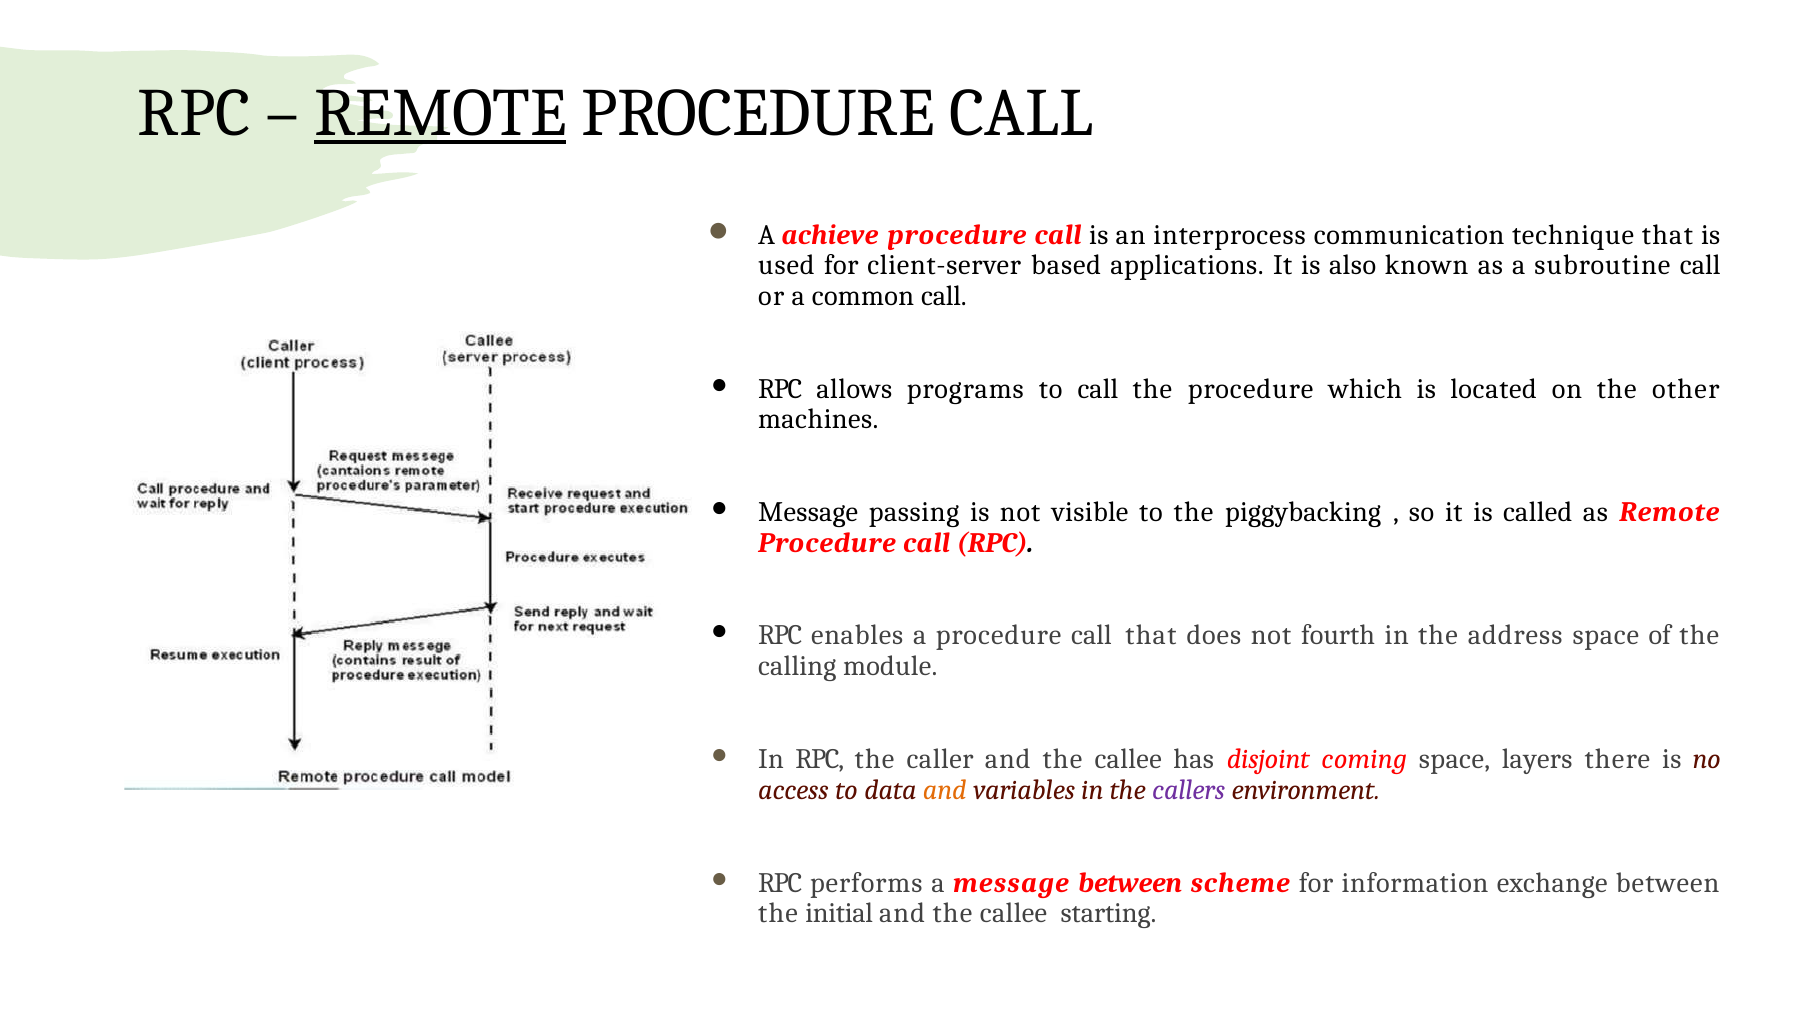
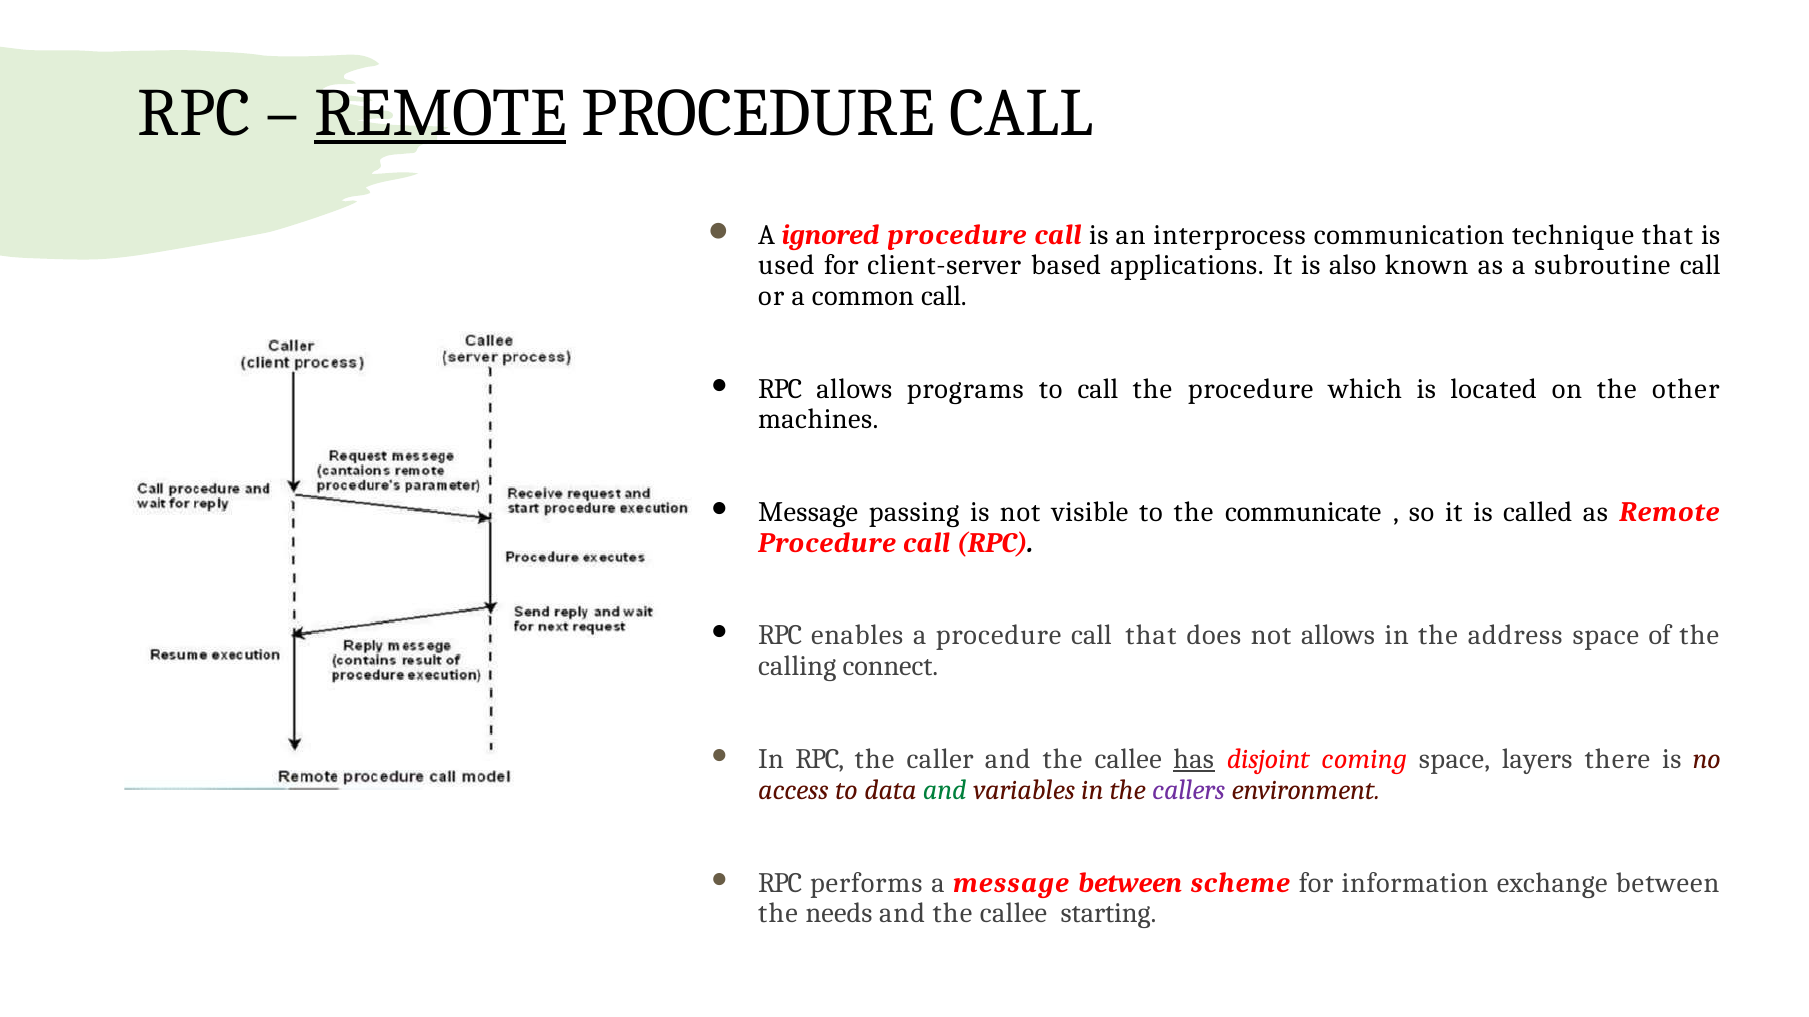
achieve: achieve -> ignored
piggybacking: piggybacking -> communicate
not fourth: fourth -> allows
module: module -> connect
has underline: none -> present
and at (945, 790) colour: orange -> green
initial: initial -> needs
